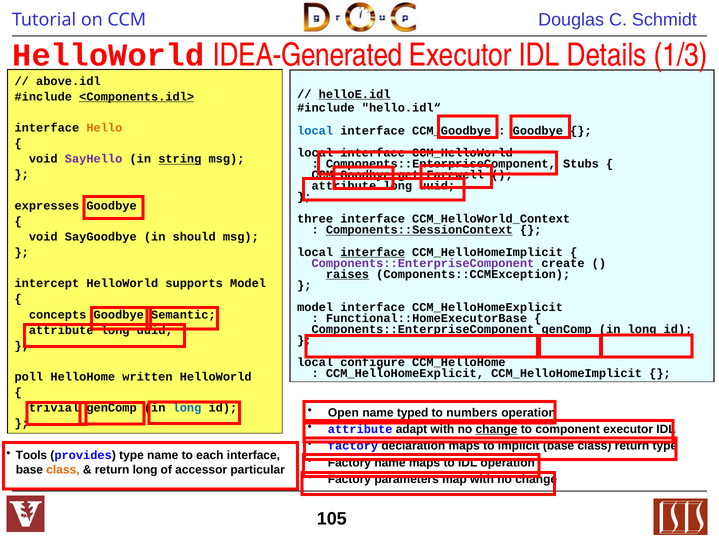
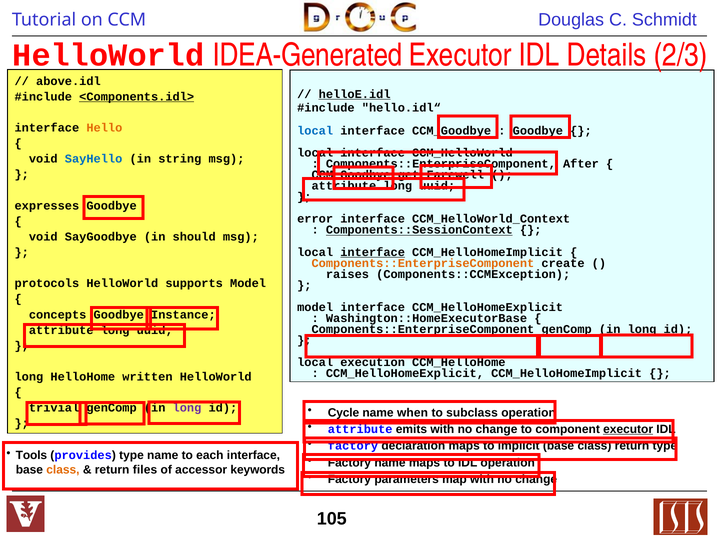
1/3: 1/3 -> 2/3
SayHello colour: purple -> blue
string underline: present -> none
Stubs: Stubs -> After
three: three -> error
Components::EnterpriseComponent at (423, 263) colour: purple -> orange
raises underline: present -> none
intercept: intercept -> protocols
Semantic: Semantic -> Instance
Functional::HomeExecutorBase: Functional::HomeExecutorBase -> Washington::HomeExecutorBase
configure: configure -> execution
poll at (29, 377): poll -> long
long at (187, 408) colour: blue -> purple
Open: Open -> Cycle
typed: typed -> when
numbers: numbers -> subclass
adapt: adapt -> emits
change at (497, 429) underline: present -> none
executor at (628, 429) underline: none -> present
return long: long -> files
particular: particular -> keywords
